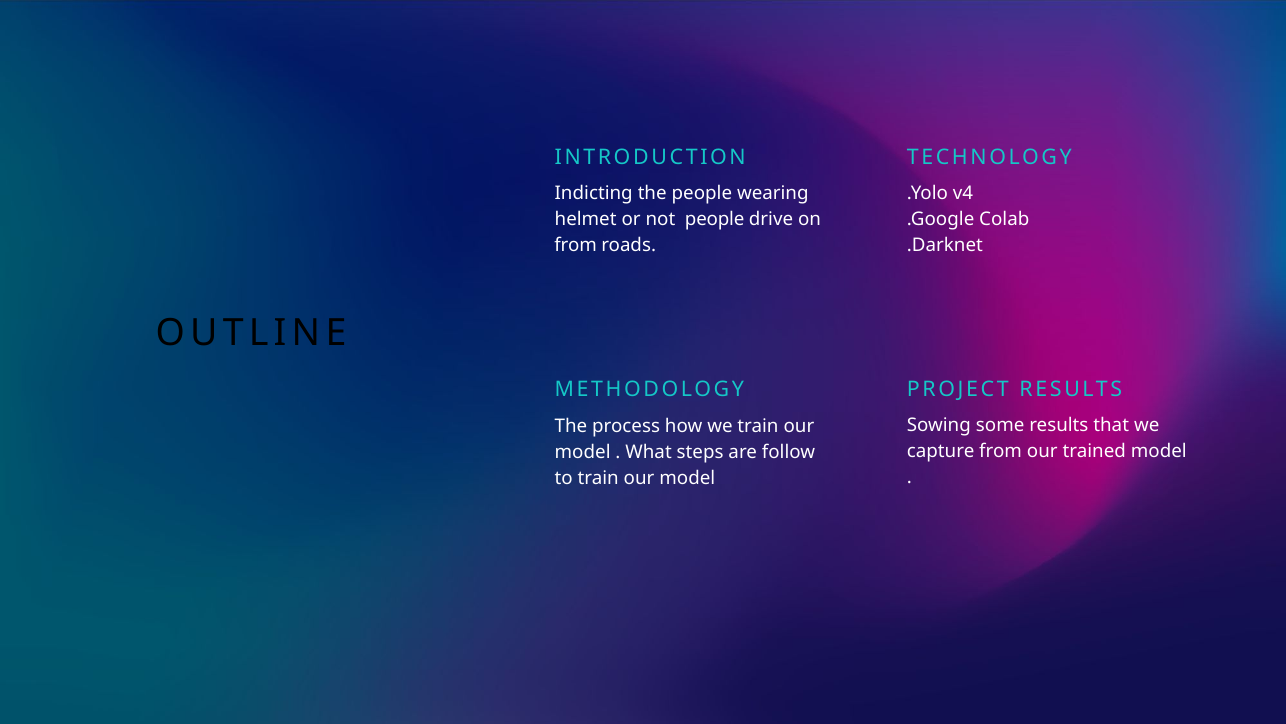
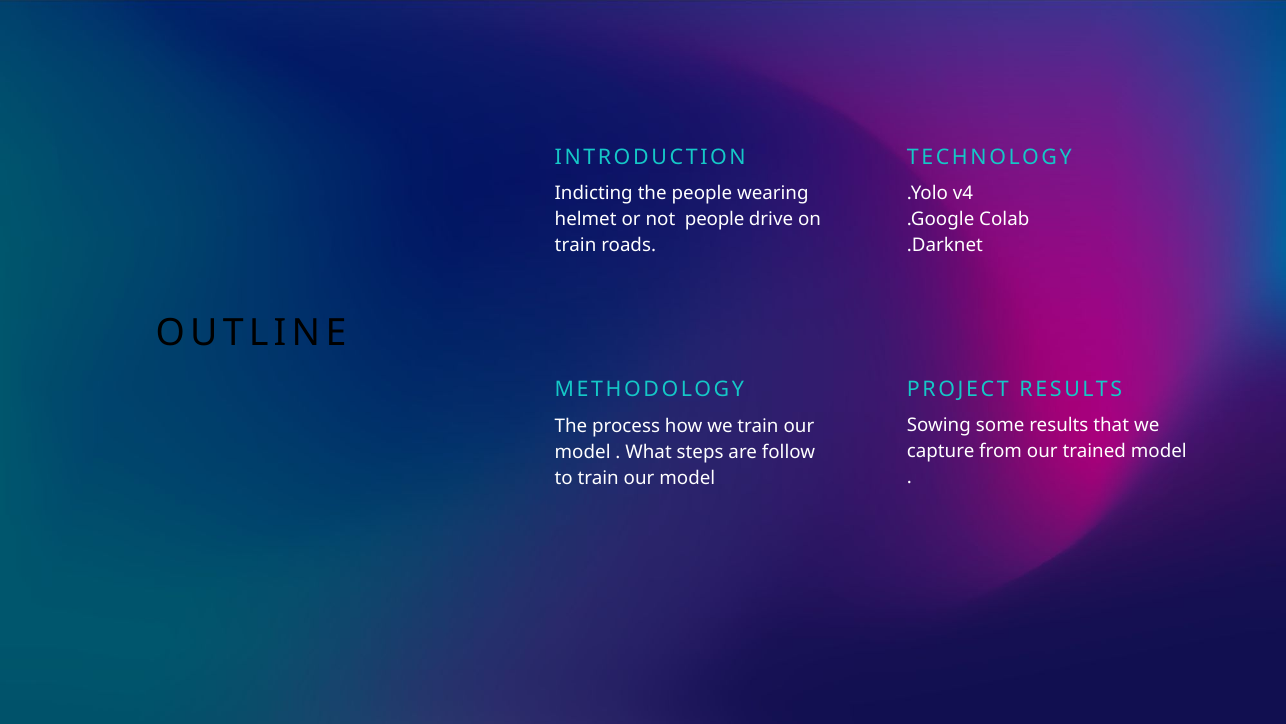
from at (576, 245): from -> train
